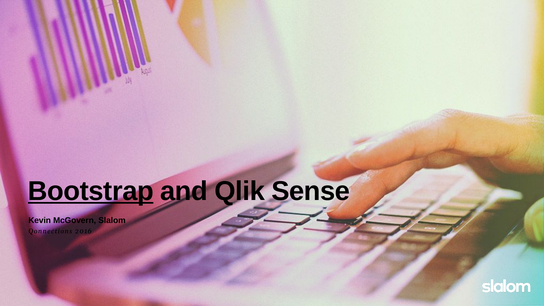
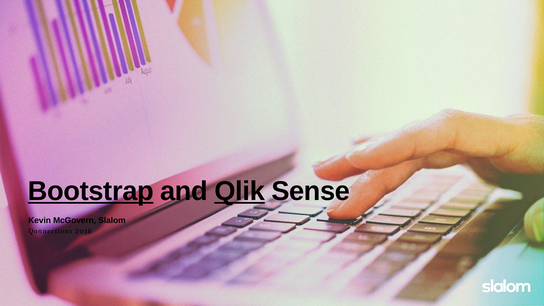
Qlik underline: none -> present
